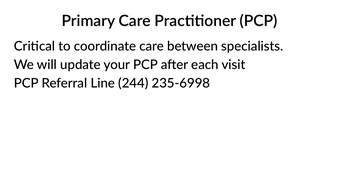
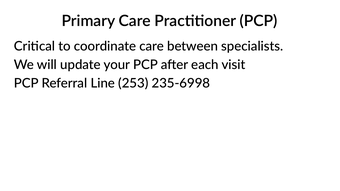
244: 244 -> 253
